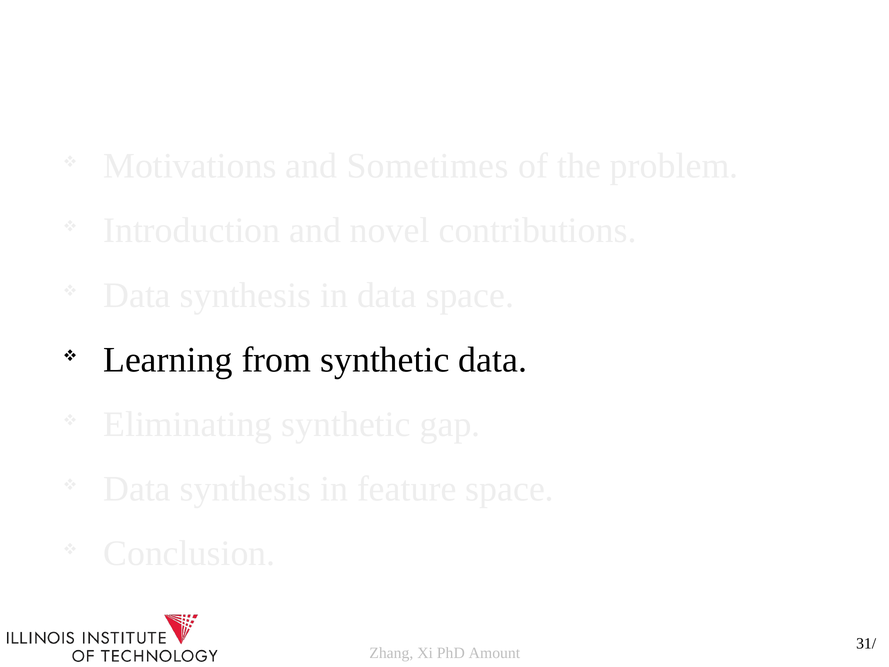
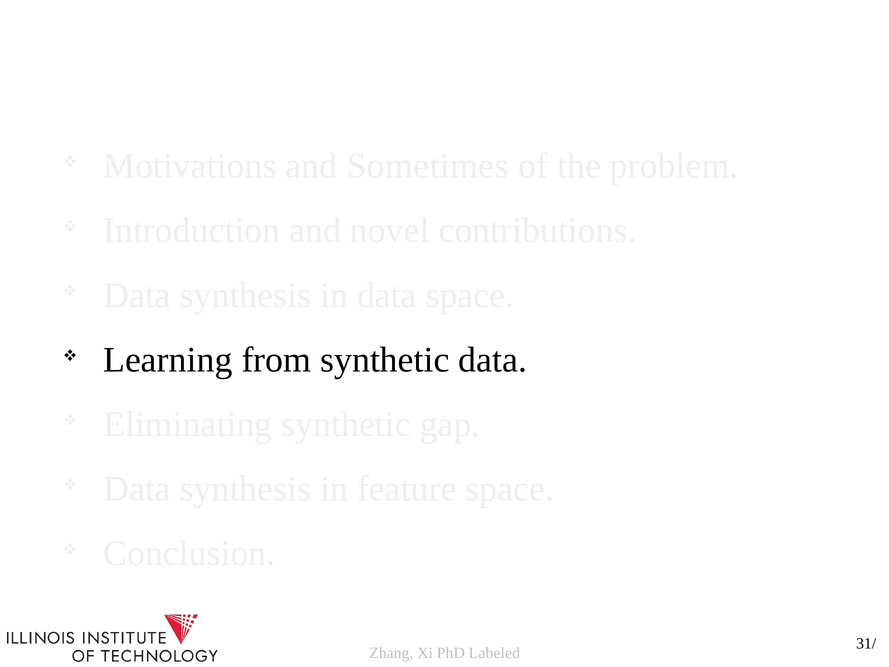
Amount: Amount -> Labeled
